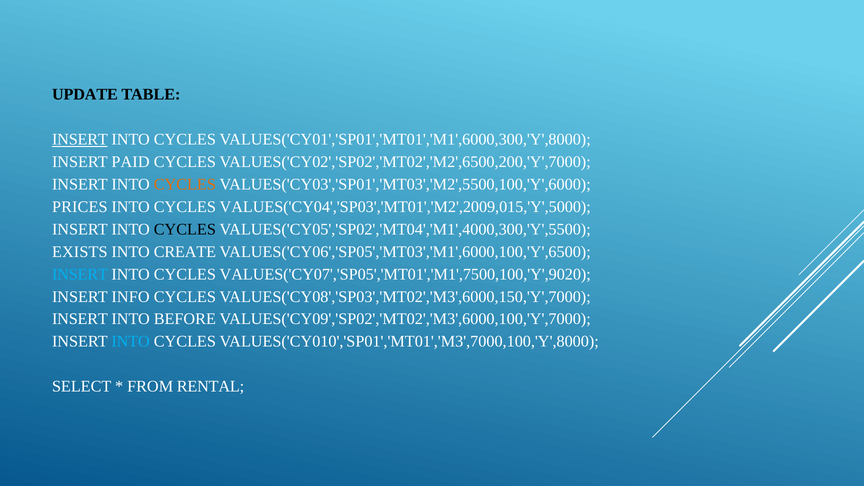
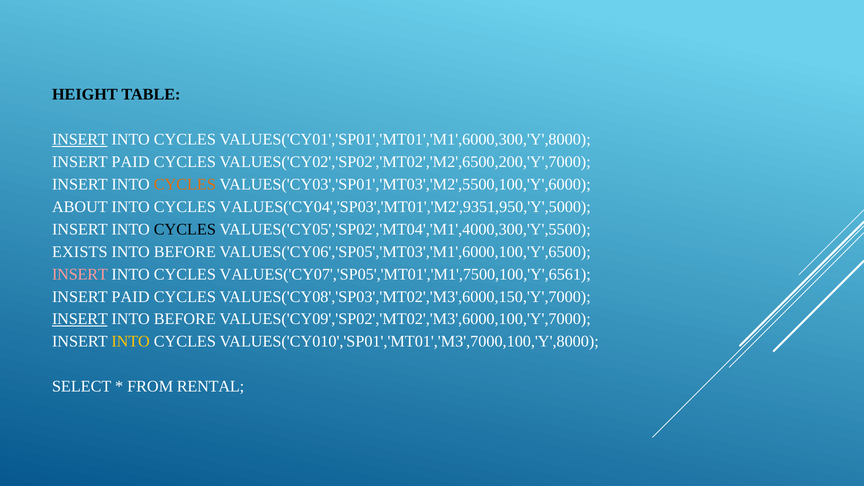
UPDATE: UPDATE -> HEIGHT
PRICES: PRICES -> ABOUT
VALUES('CY04','SP03','MT01','M2',2009,015,'Y',5000: VALUES('CY04','SP03','MT01','M2',2009,015,'Y',5000 -> VALUES('CY04','SP03','MT01','M2',9351,950,'Y',5000
CREATE at (185, 252): CREATE -> BEFORE
INSERT at (80, 274) colour: light blue -> pink
VALUES('CY07','SP05','MT01','M1',7500,100,'Y',9020: VALUES('CY07','SP05','MT01','M1',7500,100,'Y',9020 -> VALUES('CY07','SP05','MT01','M1',7500,100,'Y',6561
INFO at (130, 297): INFO -> PAID
INSERT at (80, 319) underline: none -> present
INTO at (131, 342) colour: light blue -> yellow
